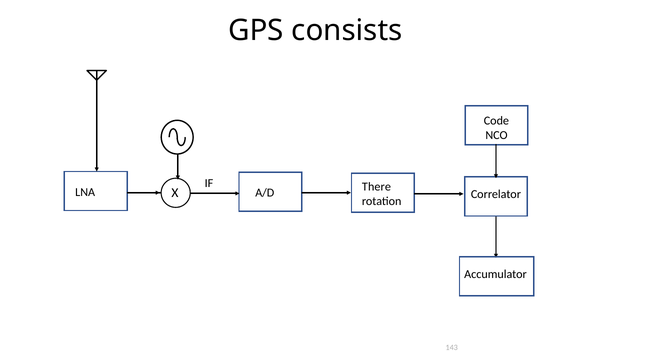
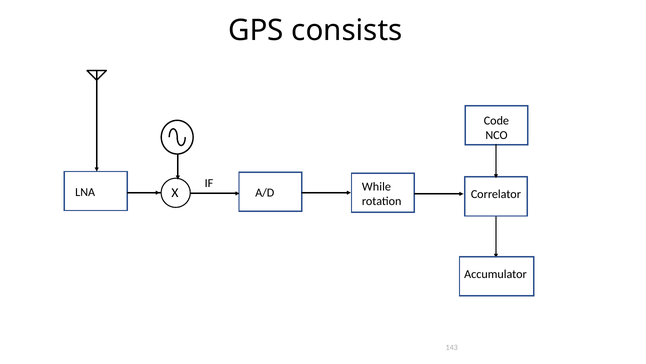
There: There -> While
